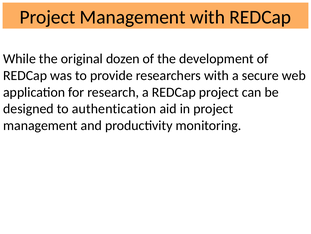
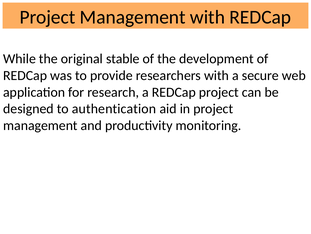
dozen: dozen -> stable
